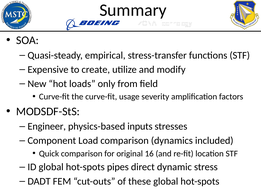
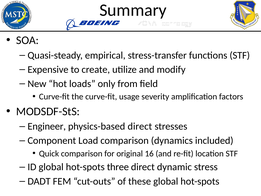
physics-based inputs: inputs -> direct
pipes: pipes -> three
